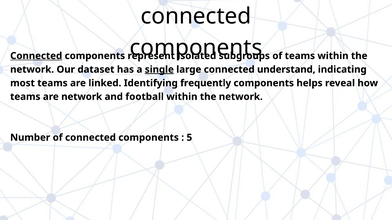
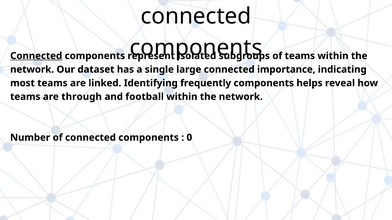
single underline: present -> none
understand: understand -> importance
are network: network -> through
5: 5 -> 0
